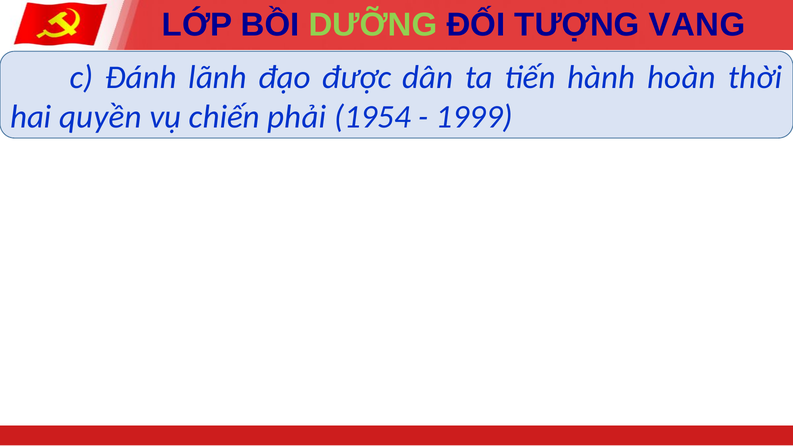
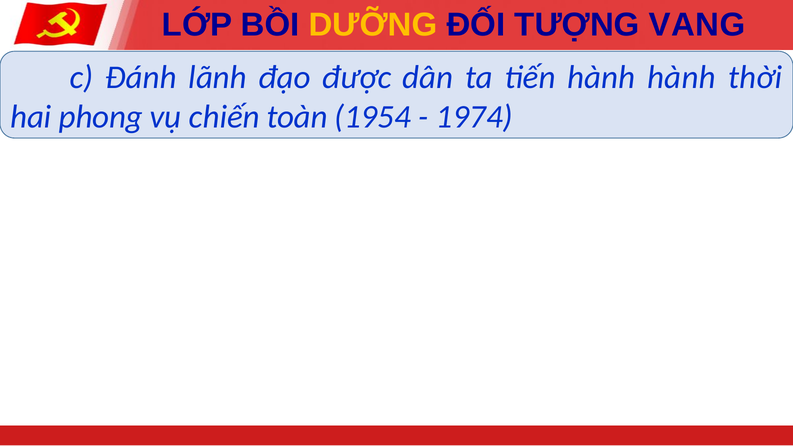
DƯỠNG colour: light green -> yellow
hành hoàn: hoàn -> hành
quyền: quyền -> phong
phải: phải -> toàn
1999: 1999 -> 1974
